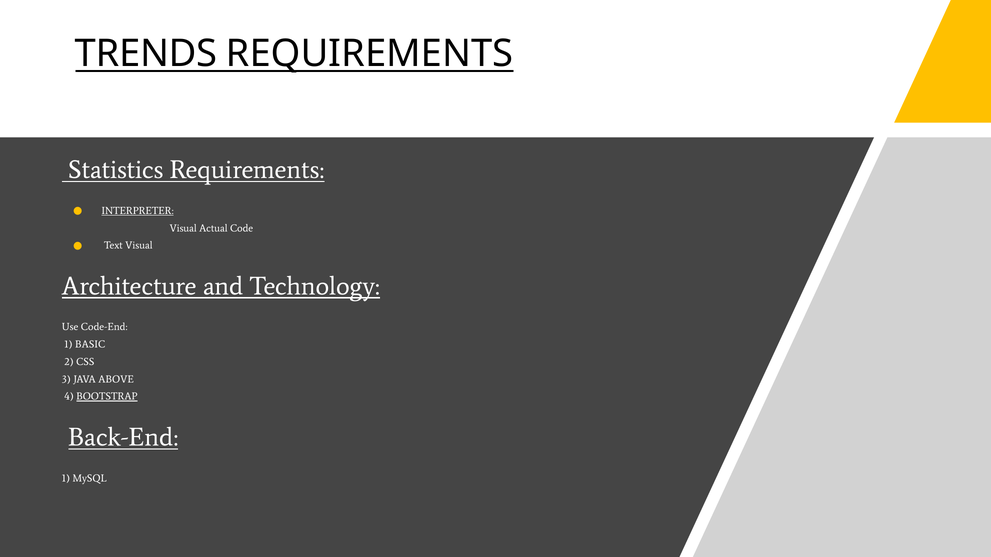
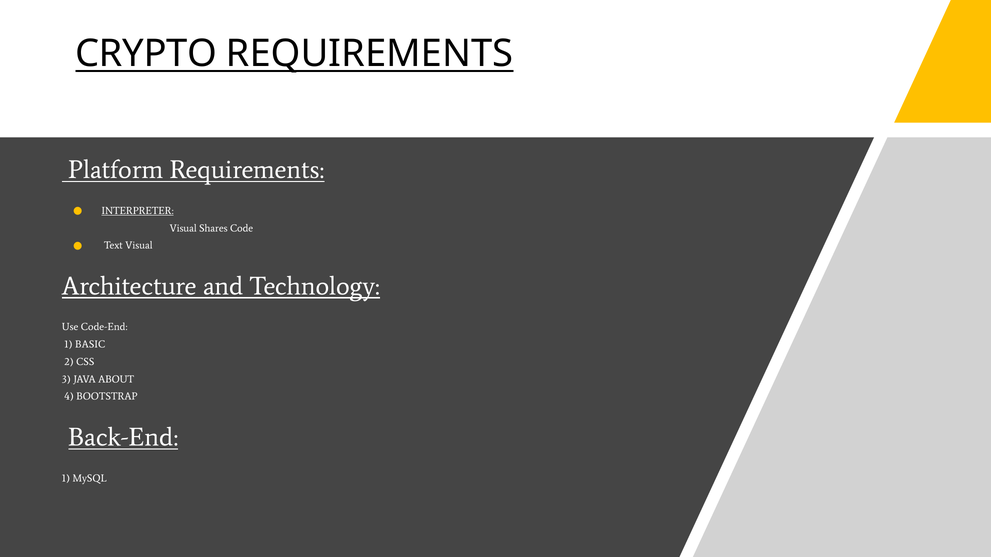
TRENDS: TRENDS -> CRYPTO
Statistics: Statistics -> Platform
Actual: Actual -> Shares
ABOVE: ABOVE -> ABOUT
BOOTSTRAP underline: present -> none
